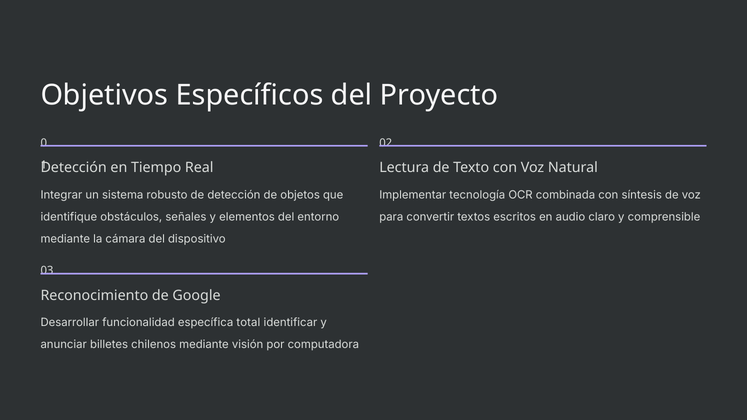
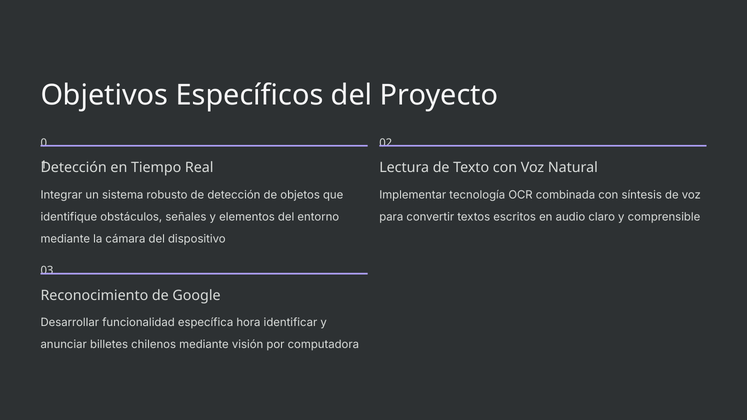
total: total -> hora
